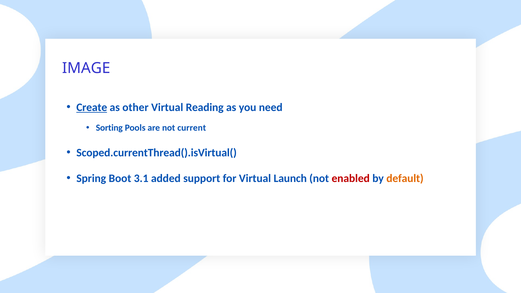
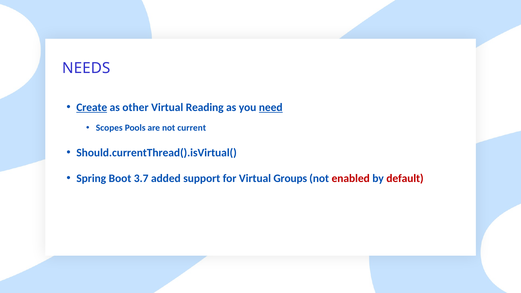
IMAGE: IMAGE -> NEEDS
need underline: none -> present
Sorting: Sorting -> Scopes
Scoped.currentThread().isVirtual(: Scoped.currentThread().isVirtual( -> Should.currentThread().isVirtual(
3.1: 3.1 -> 3.7
Launch: Launch -> Groups
default colour: orange -> red
